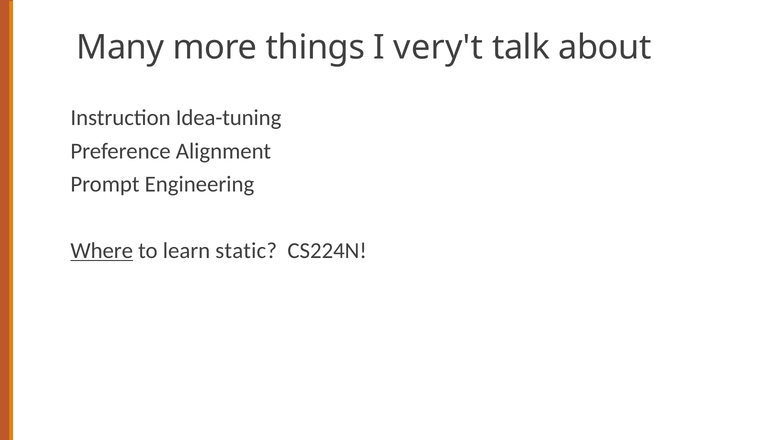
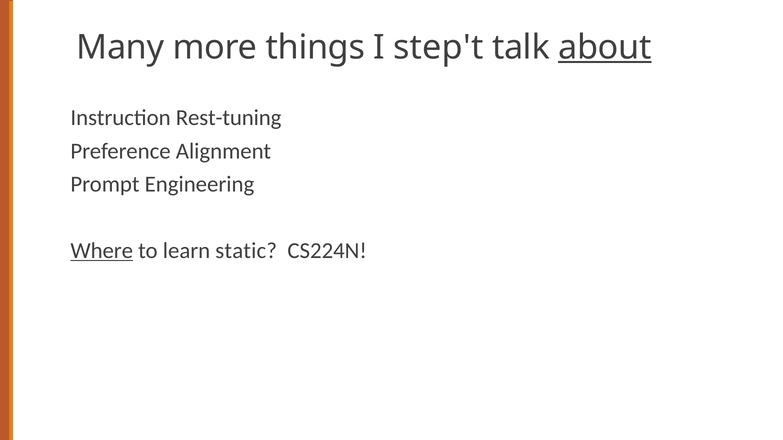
very't: very't -> step't
about underline: none -> present
Idea-tuning: Idea-tuning -> Rest-tuning
